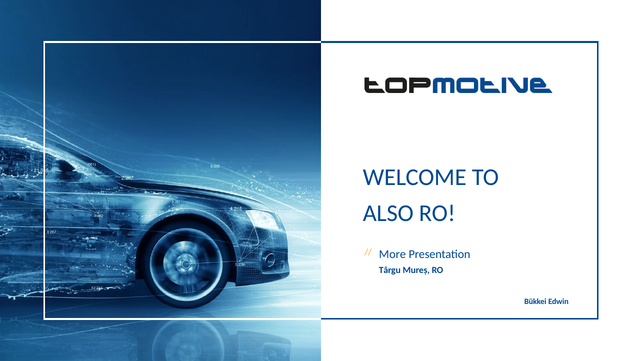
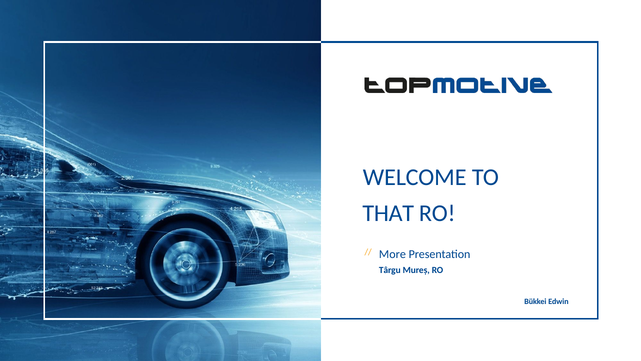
ALSO: ALSO -> THAT
